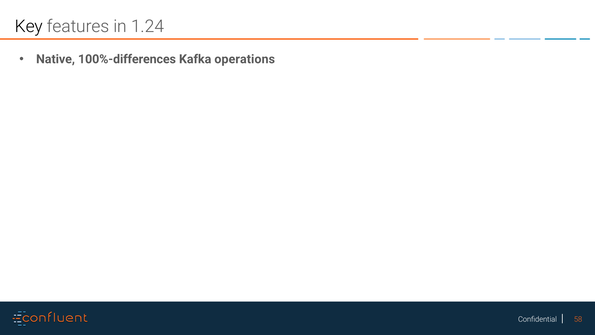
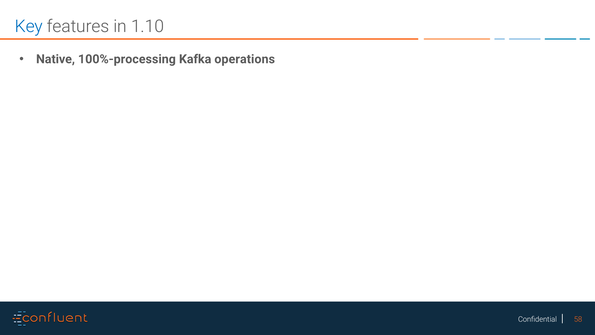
Key colour: black -> blue
1.24: 1.24 -> 1.10
100%-differences: 100%-differences -> 100%-processing
